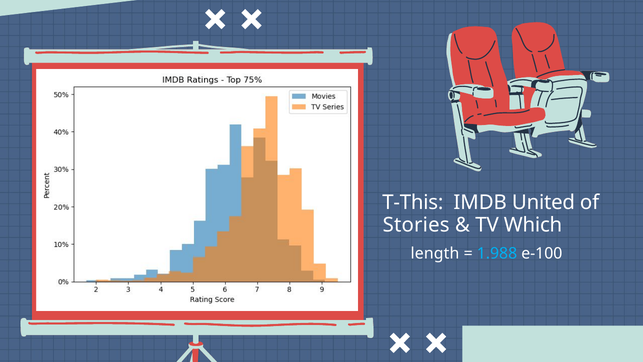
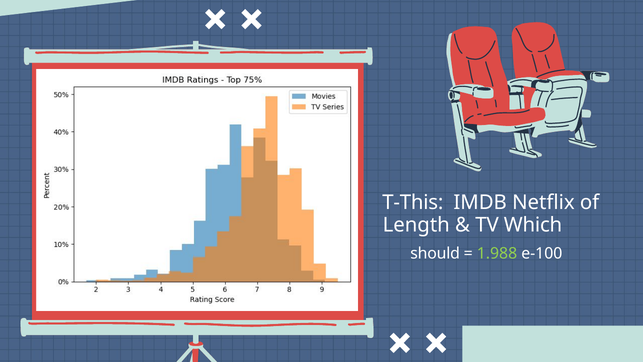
United: United -> Netflix
Stories: Stories -> Length
length: length -> should
1.988 colour: light blue -> light green
